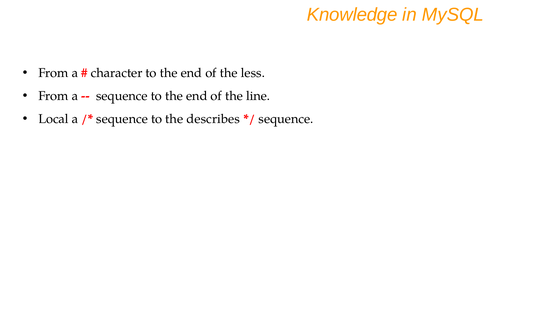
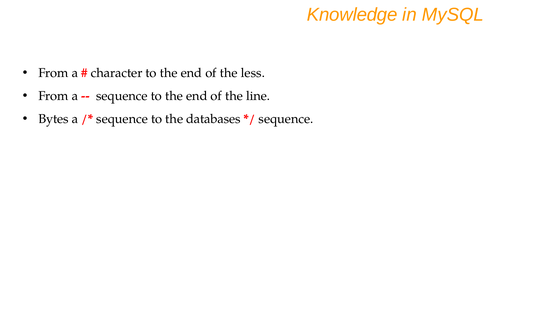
Local: Local -> Bytes
describes: describes -> databases
